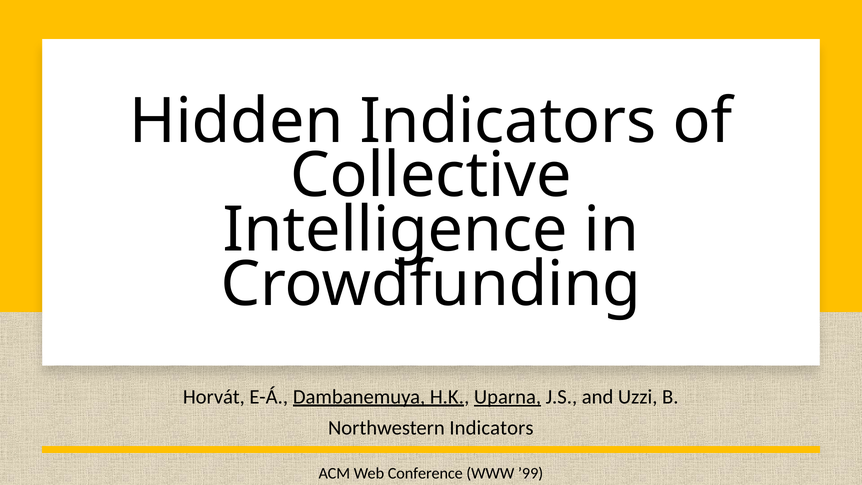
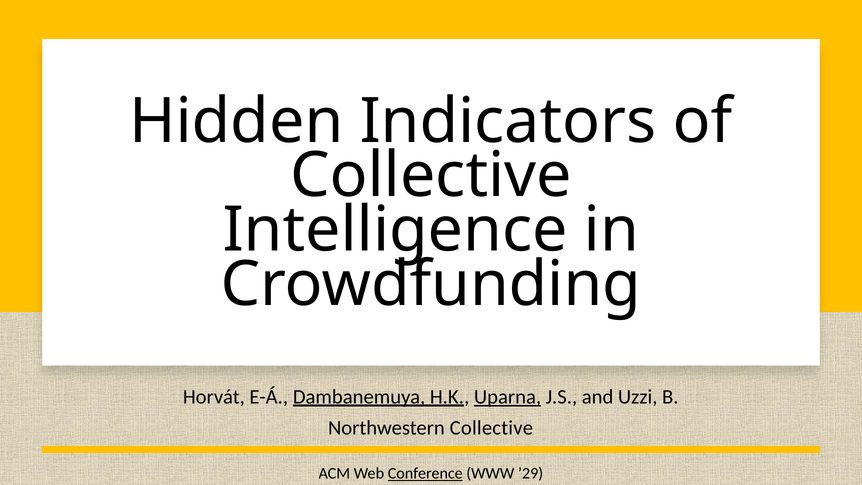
Northwestern Indicators: Indicators -> Collective
Conference underline: none -> present
’99: ’99 -> ’29
